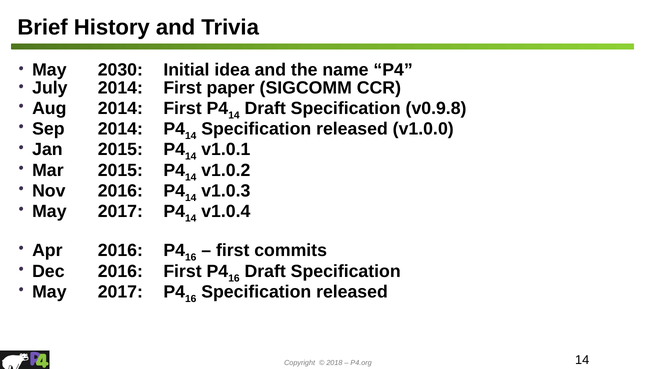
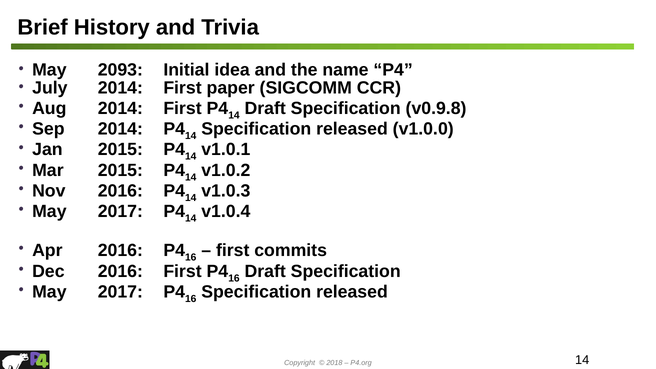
2030: 2030 -> 2093
